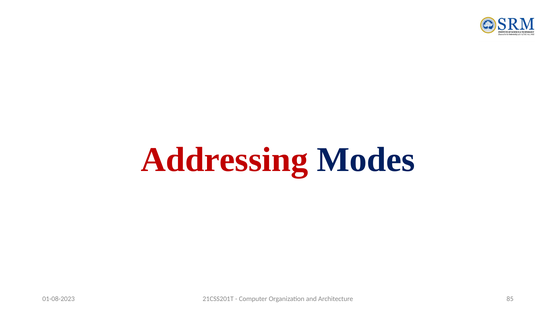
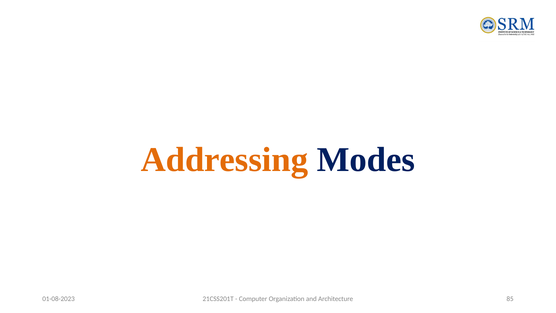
Addressing colour: red -> orange
